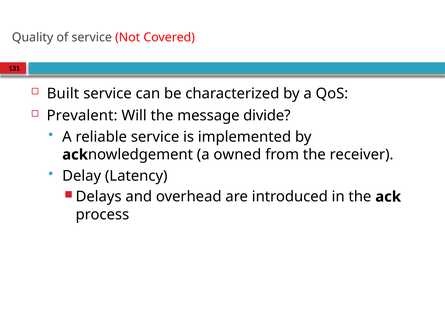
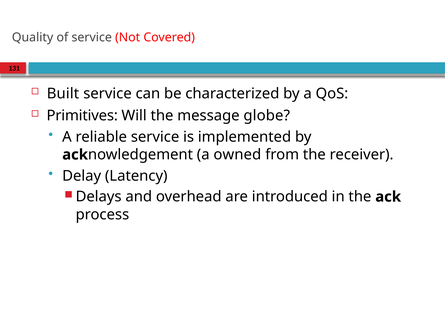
Prevalent: Prevalent -> Primitives
divide: divide -> globe
